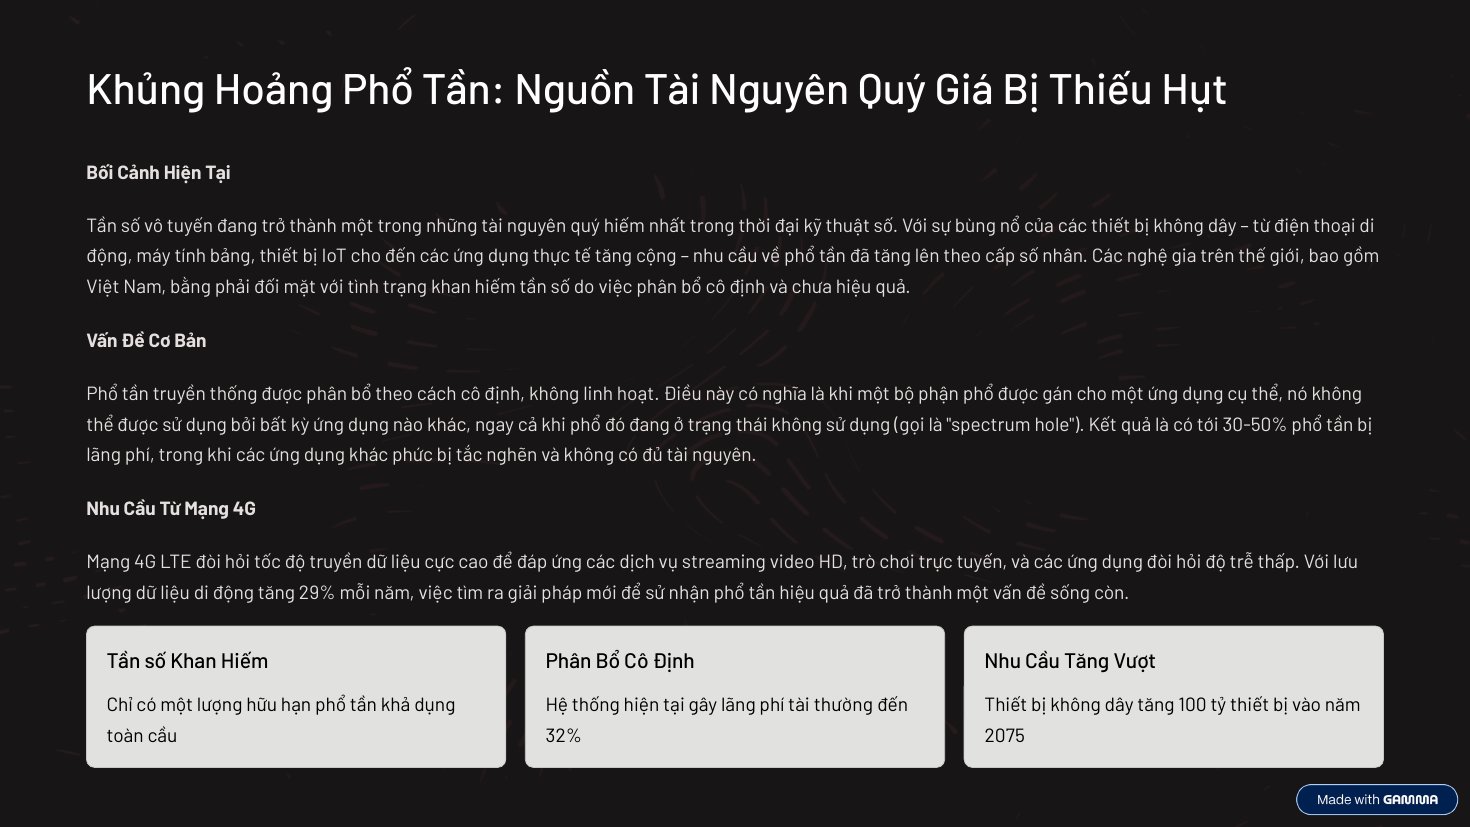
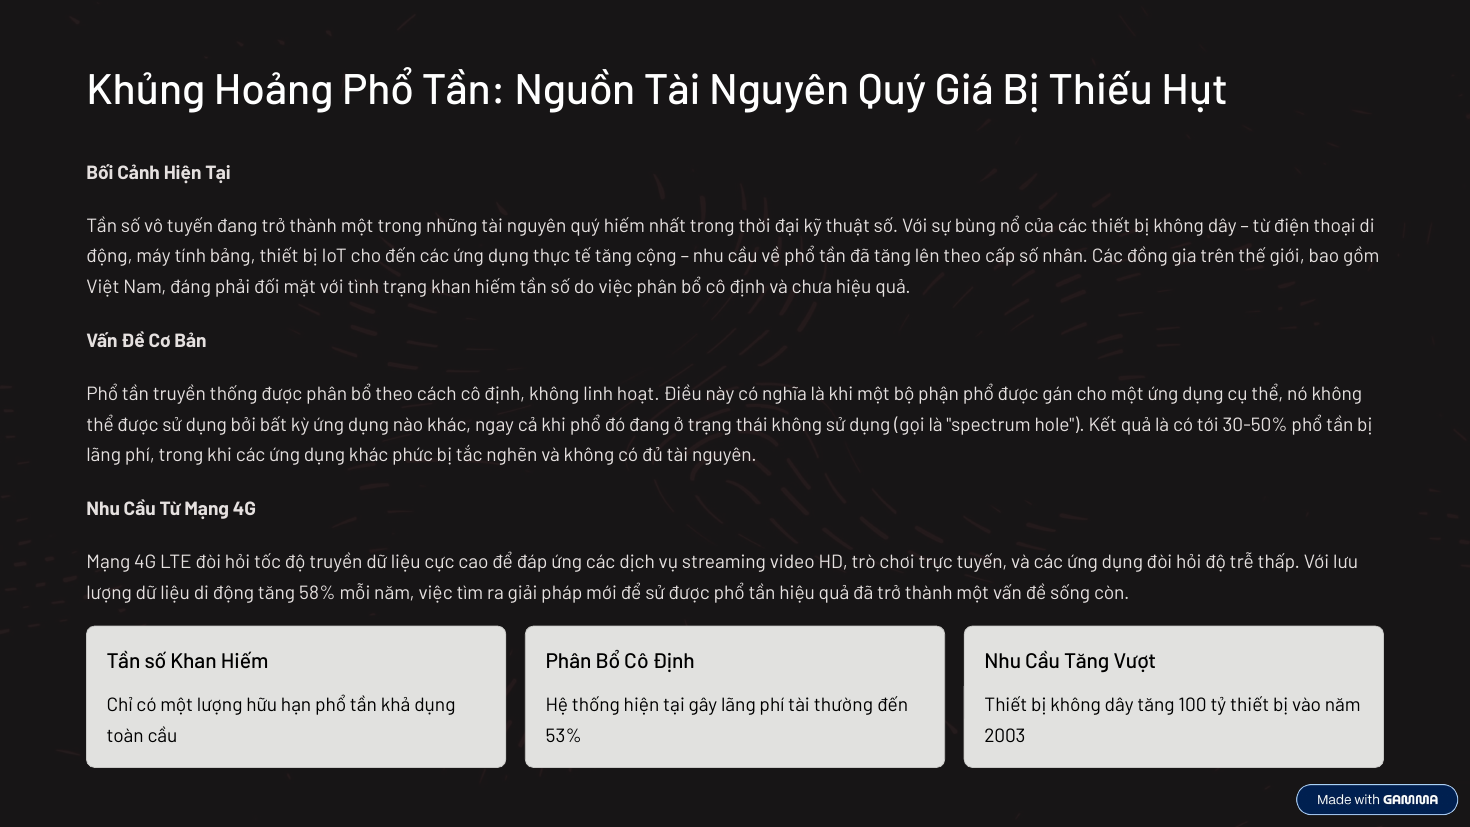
nghệ: nghệ -> đồng
bằng: bằng -> đáng
29%: 29% -> 58%
sử nhận: nhận -> được
32%: 32% -> 53%
2075: 2075 -> 2003
